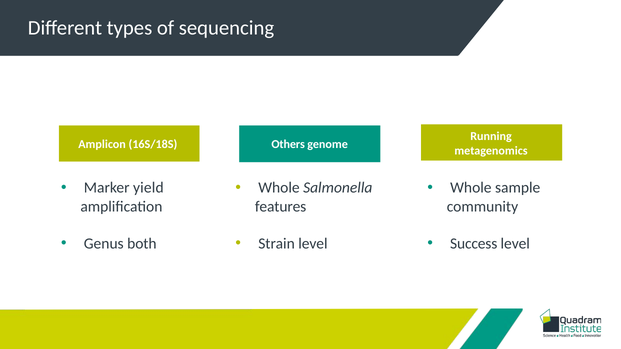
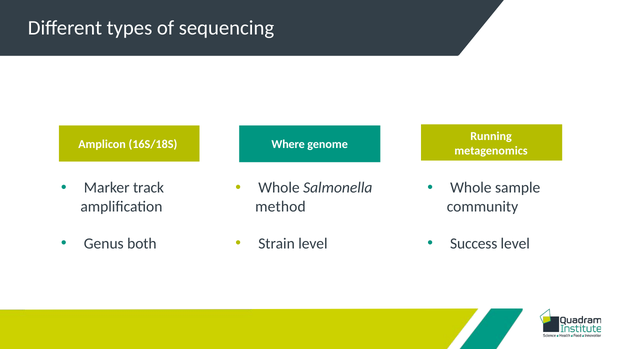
Others: Others -> Where
yield: yield -> track
features: features -> method
